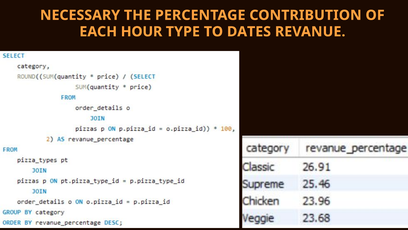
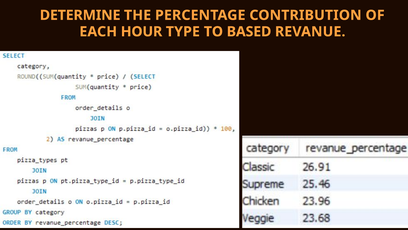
NECESSARY: NECESSARY -> DETERMINE
DATES: DATES -> BASED
